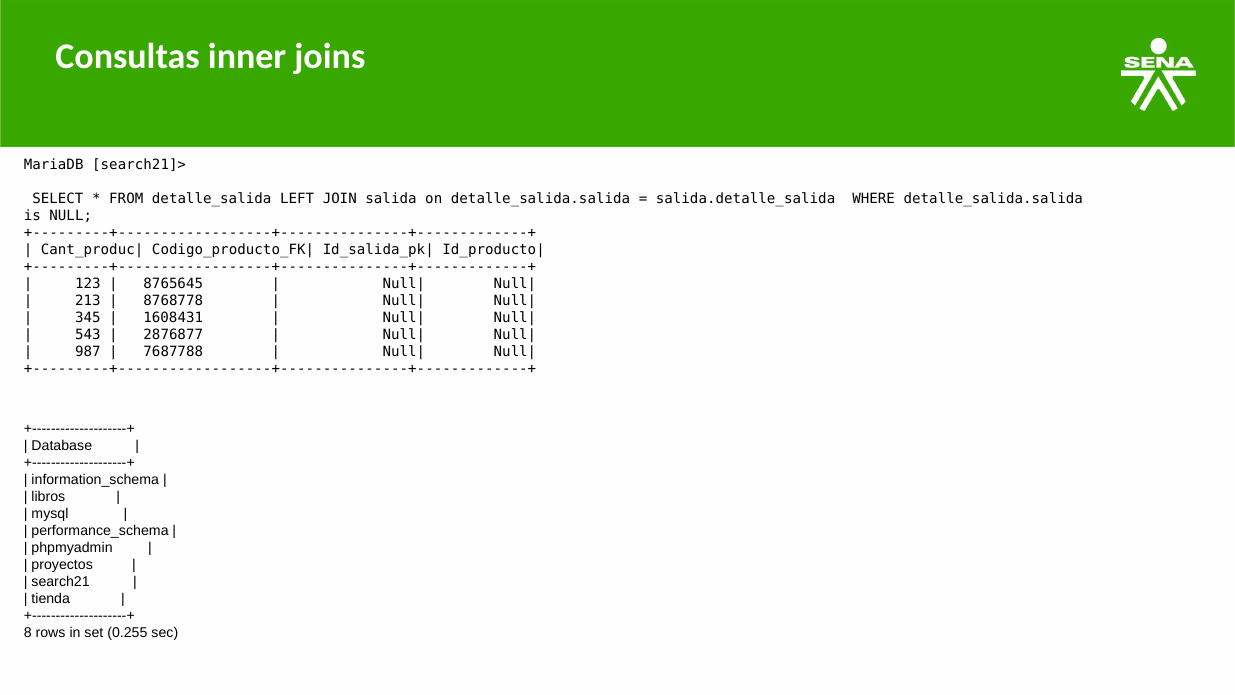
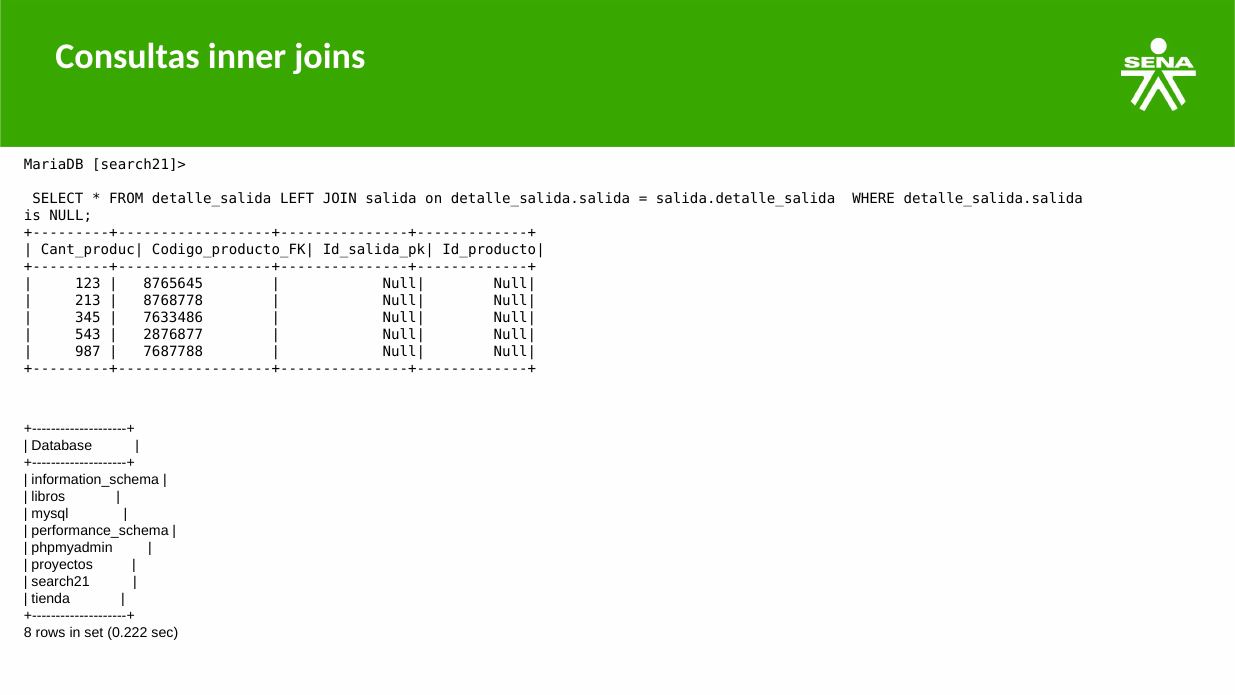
1608431: 1608431 -> 7633486
0.255: 0.255 -> 0.222
